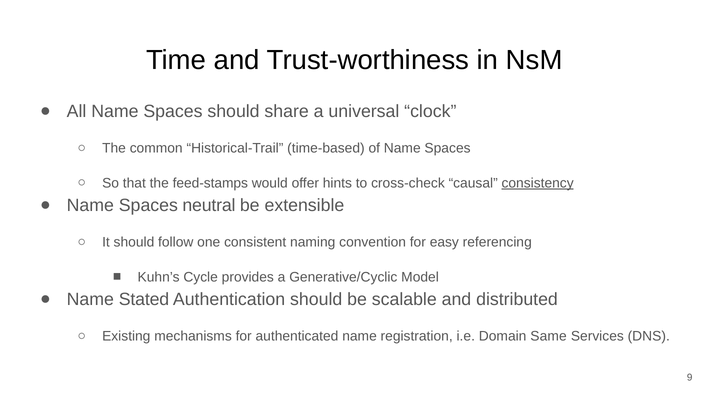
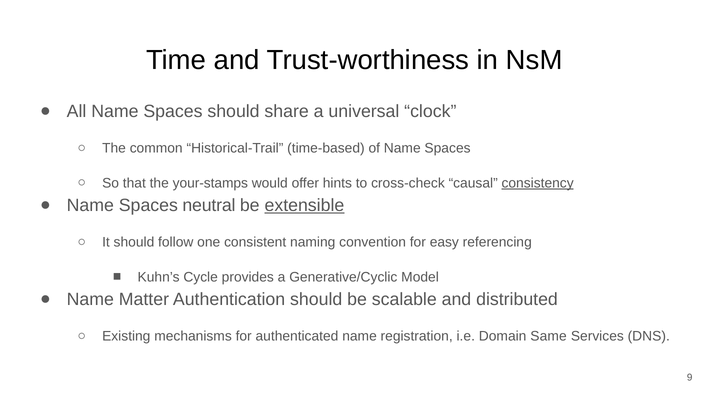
feed-stamps: feed-stamps -> your-stamps
extensible underline: none -> present
Stated: Stated -> Matter
